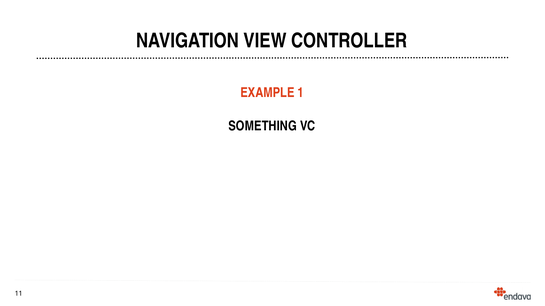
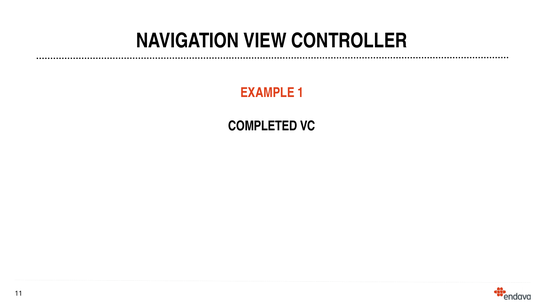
SOMETHING: SOMETHING -> COMPLETED
